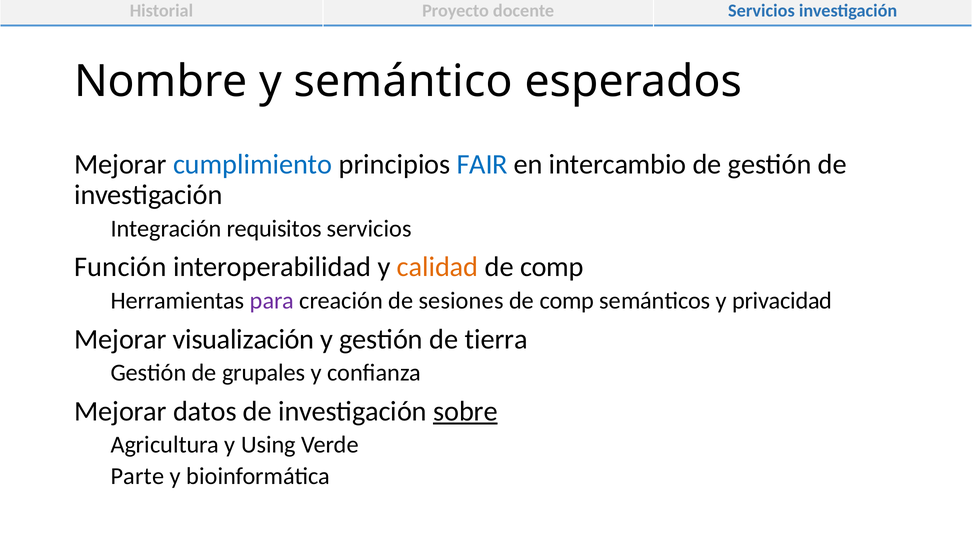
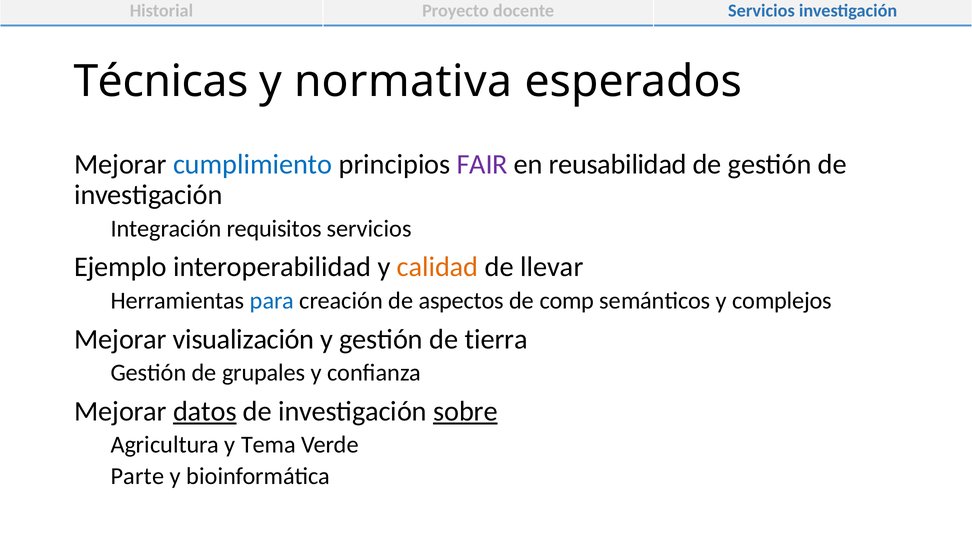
Nombre: Nombre -> Técnicas
semántico: semántico -> normativa
FAIR colour: blue -> purple
intercambio: intercambio -> reusabilidad
Función: Función -> Ejemplo
comp at (552, 267): comp -> llevar
para colour: purple -> blue
sesiones: sesiones -> aspectos
privacidad: privacidad -> complejos
datos underline: none -> present
Using: Using -> Tema
